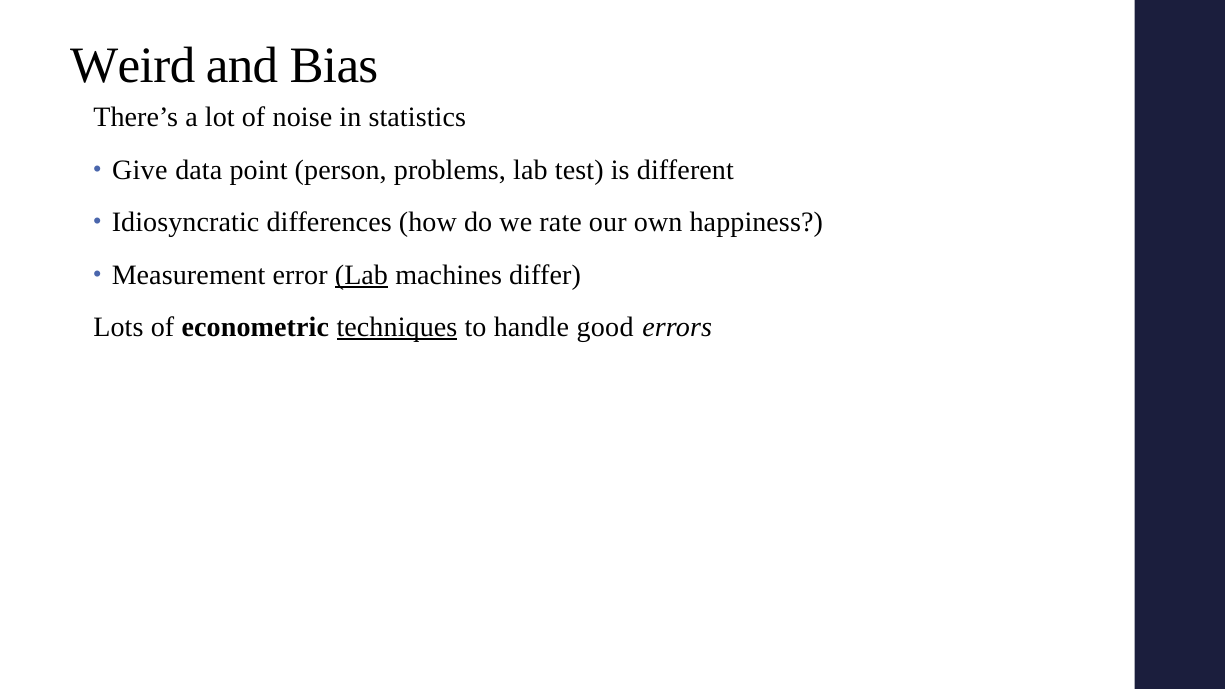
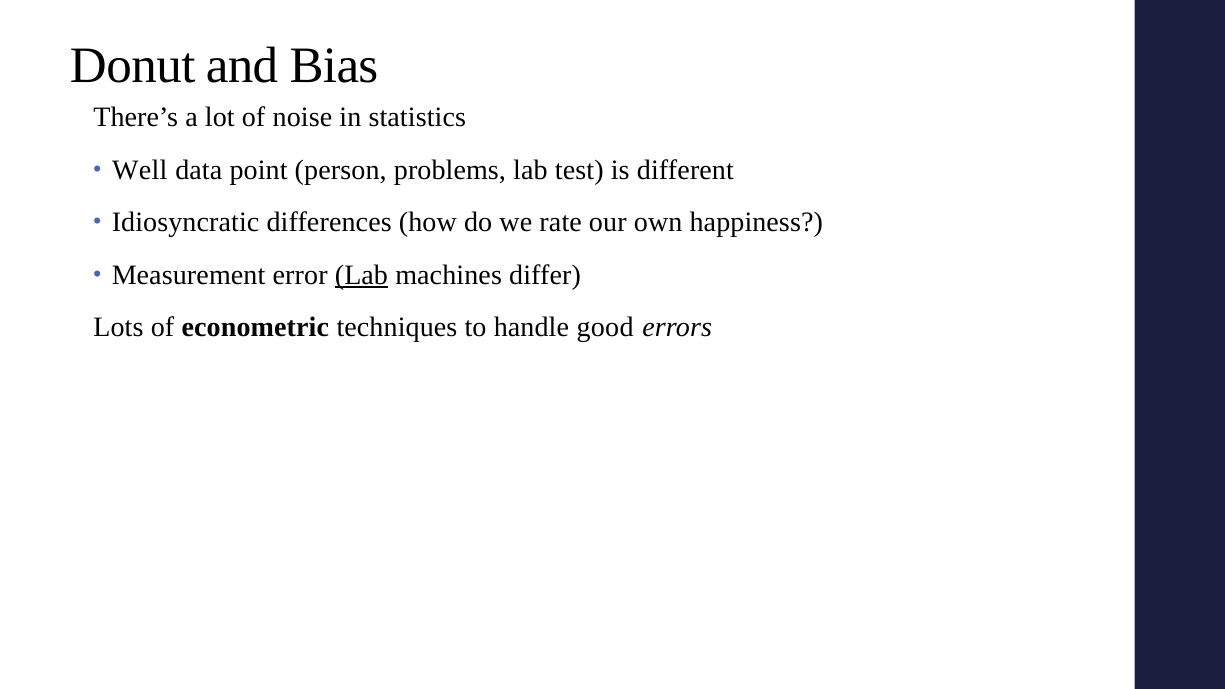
Weird: Weird -> Donut
Give: Give -> Well
techniques underline: present -> none
